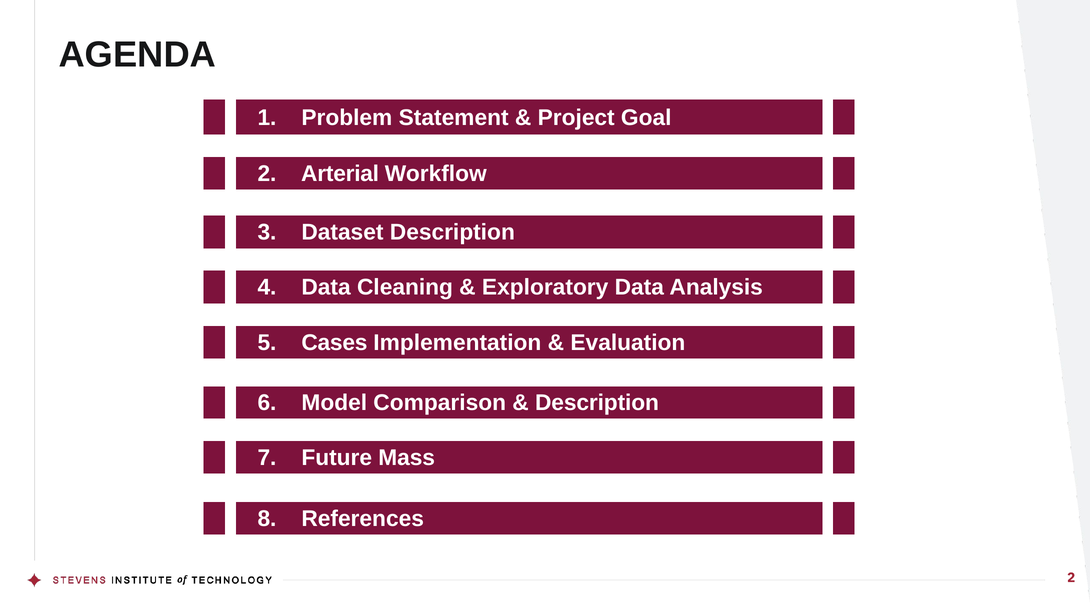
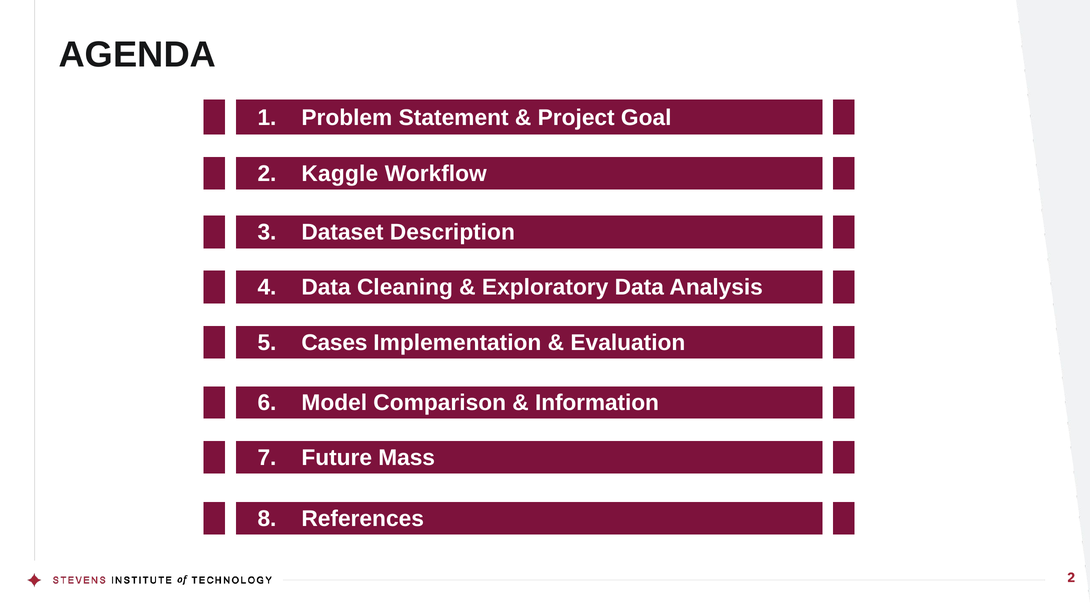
Arterial: Arterial -> Kaggle
Description at (597, 403): Description -> Information
